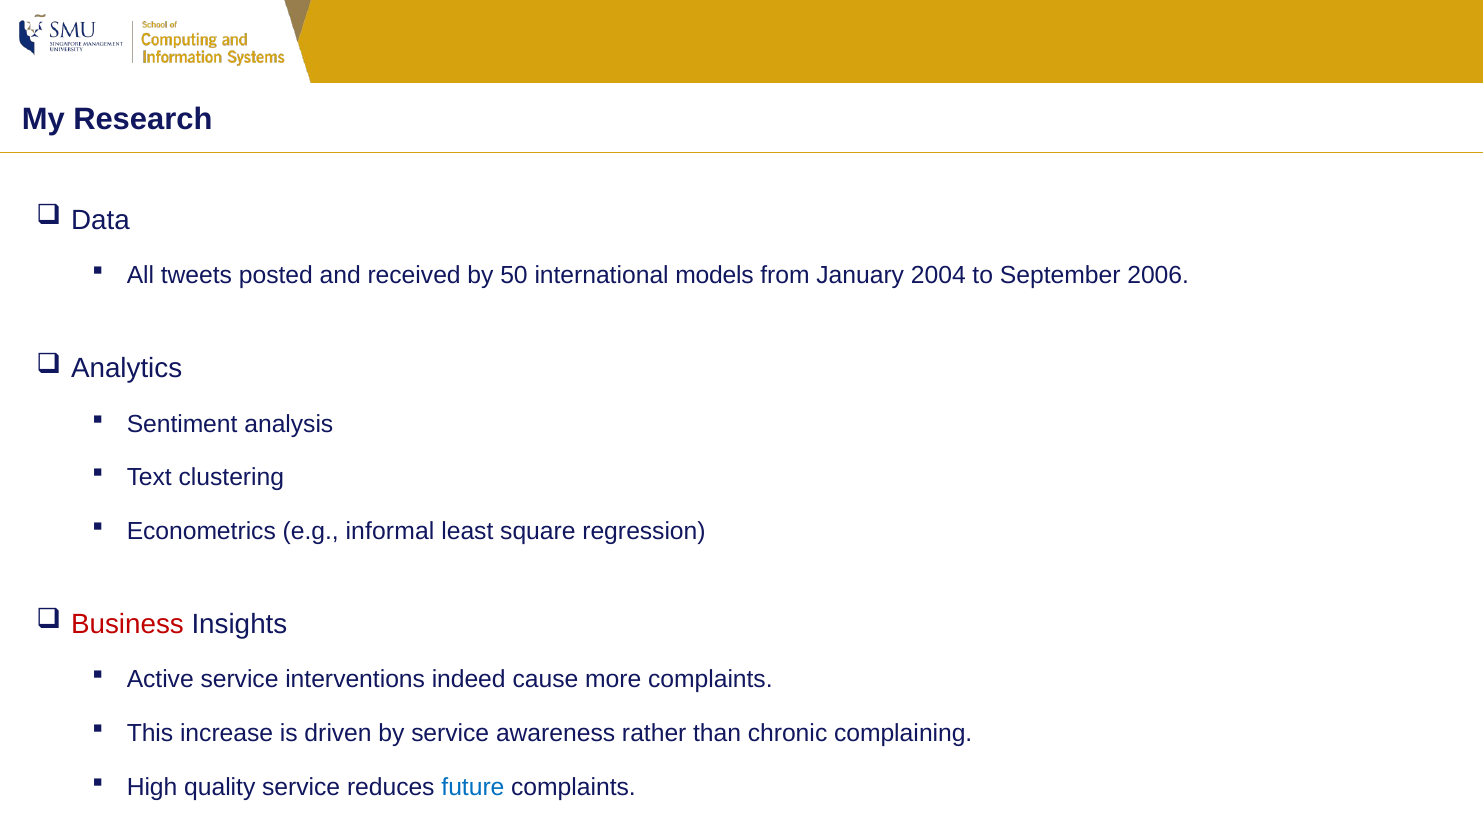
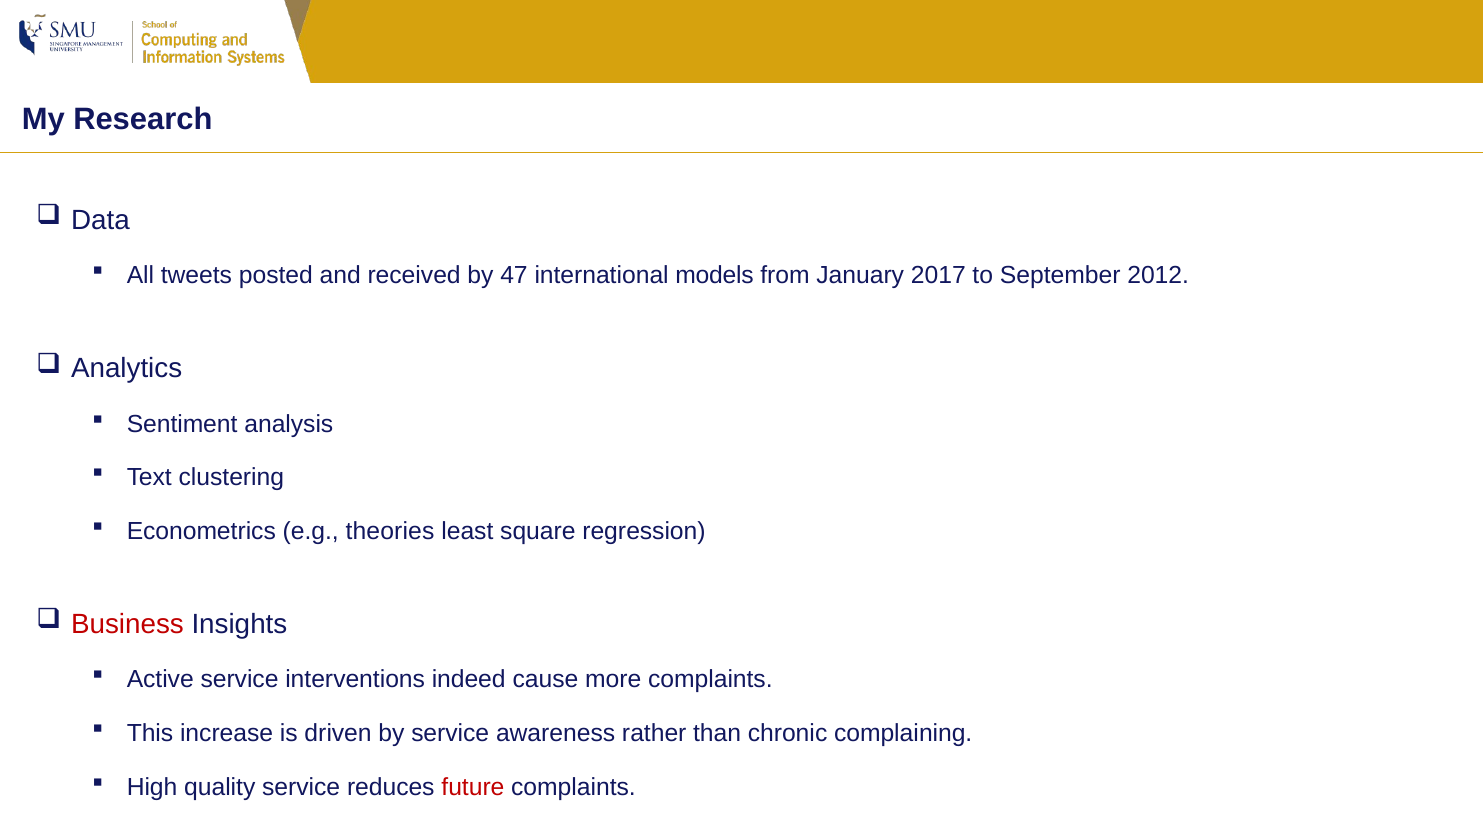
50: 50 -> 47
2004: 2004 -> 2017
2006: 2006 -> 2012
informal: informal -> theories
future colour: blue -> red
